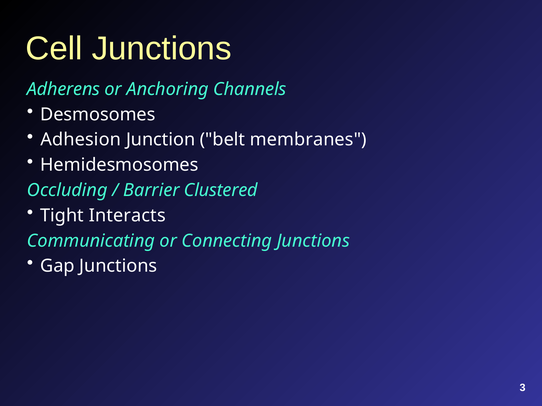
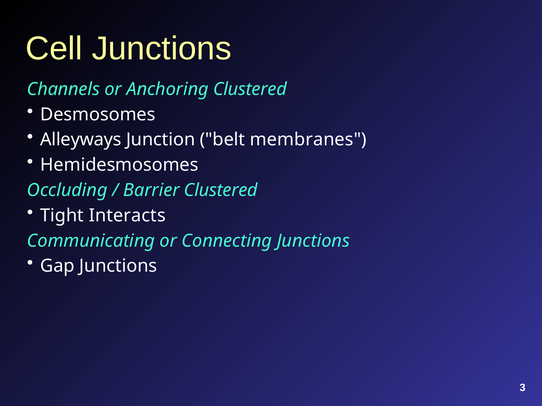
Adherens: Adherens -> Channels
Anchoring Channels: Channels -> Clustered
Adhesion: Adhesion -> Alleyways
